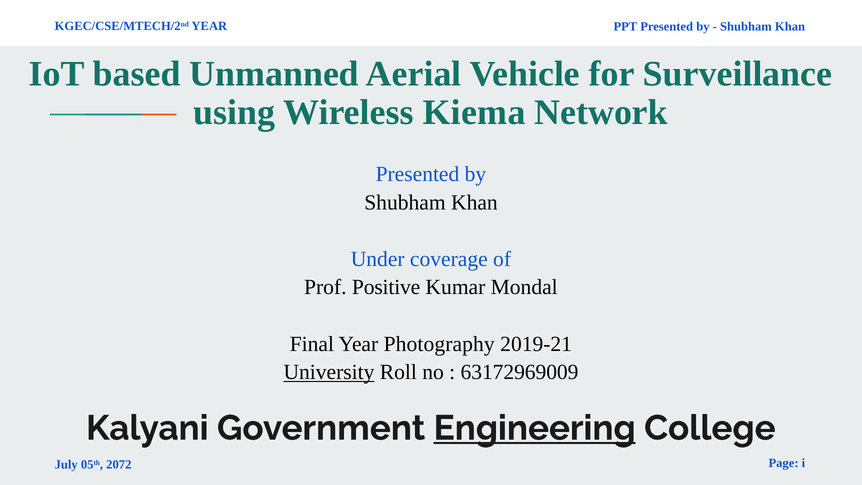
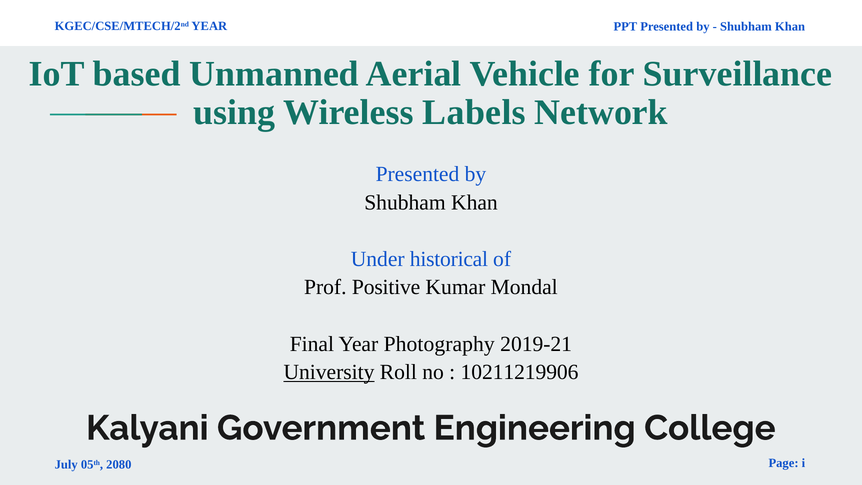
Kiema: Kiema -> Labels
coverage: coverage -> historical
63172969009: 63172969009 -> 10211219906
Engineering underline: present -> none
2072: 2072 -> 2080
